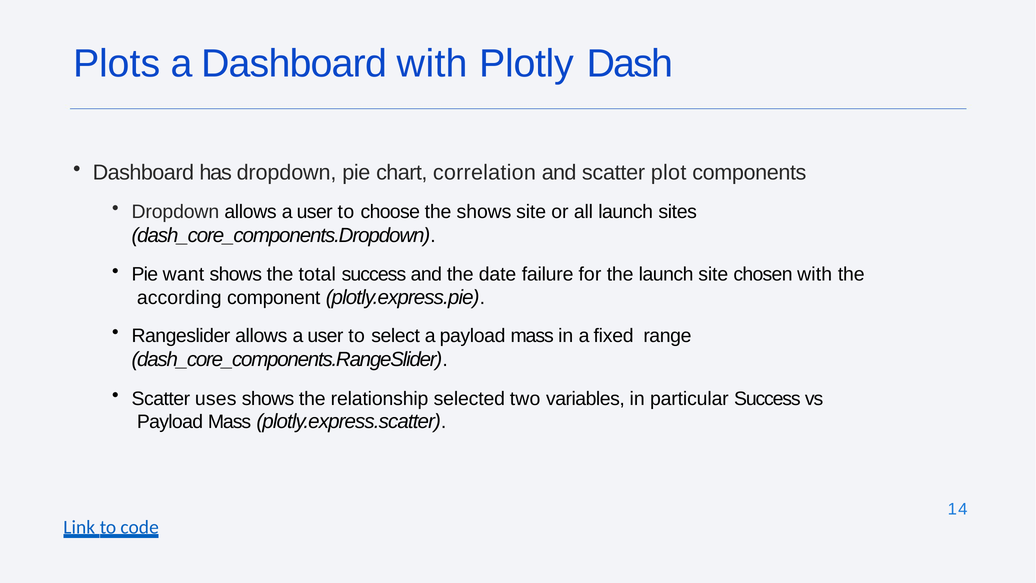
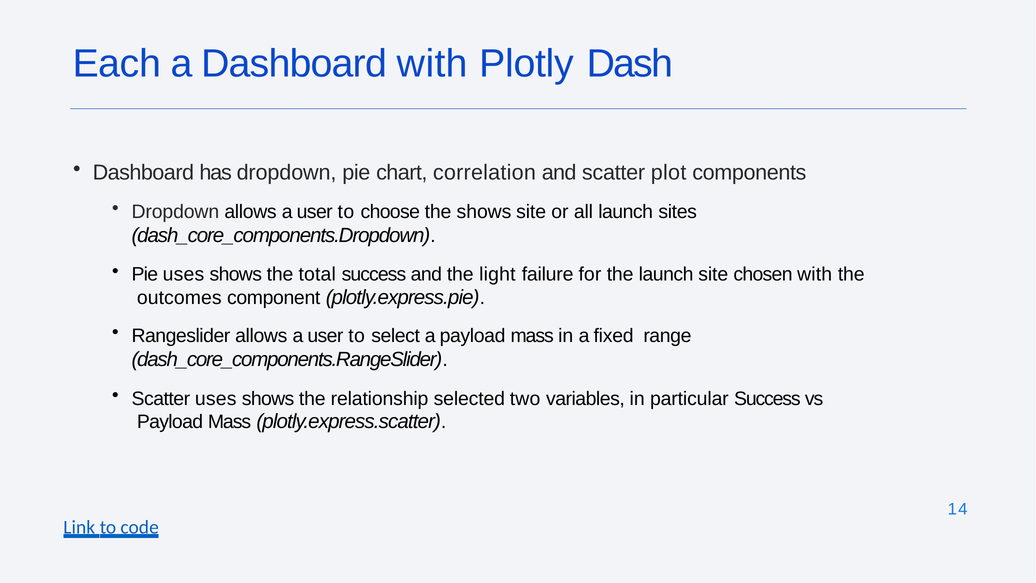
Plots: Plots -> Each
Pie want: want -> uses
date: date -> light
according: according -> outcomes
